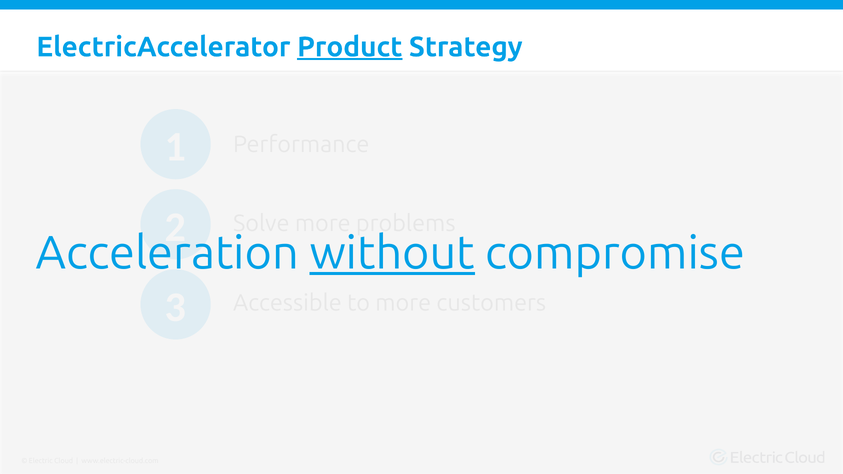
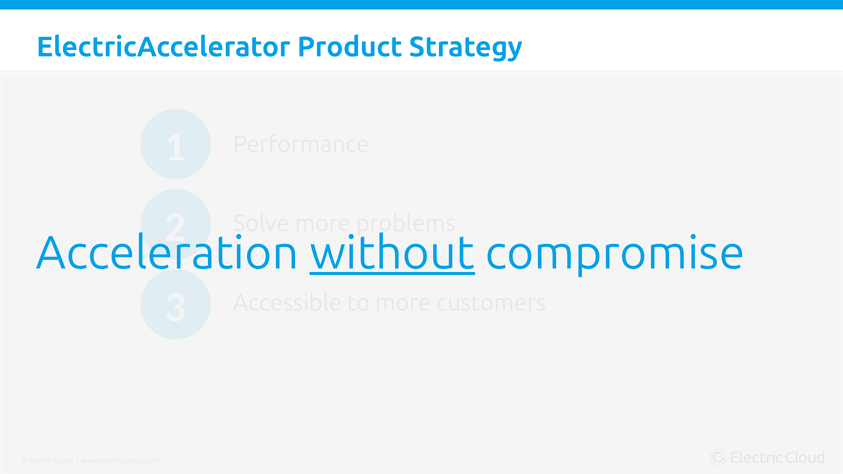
Product underline: present -> none
